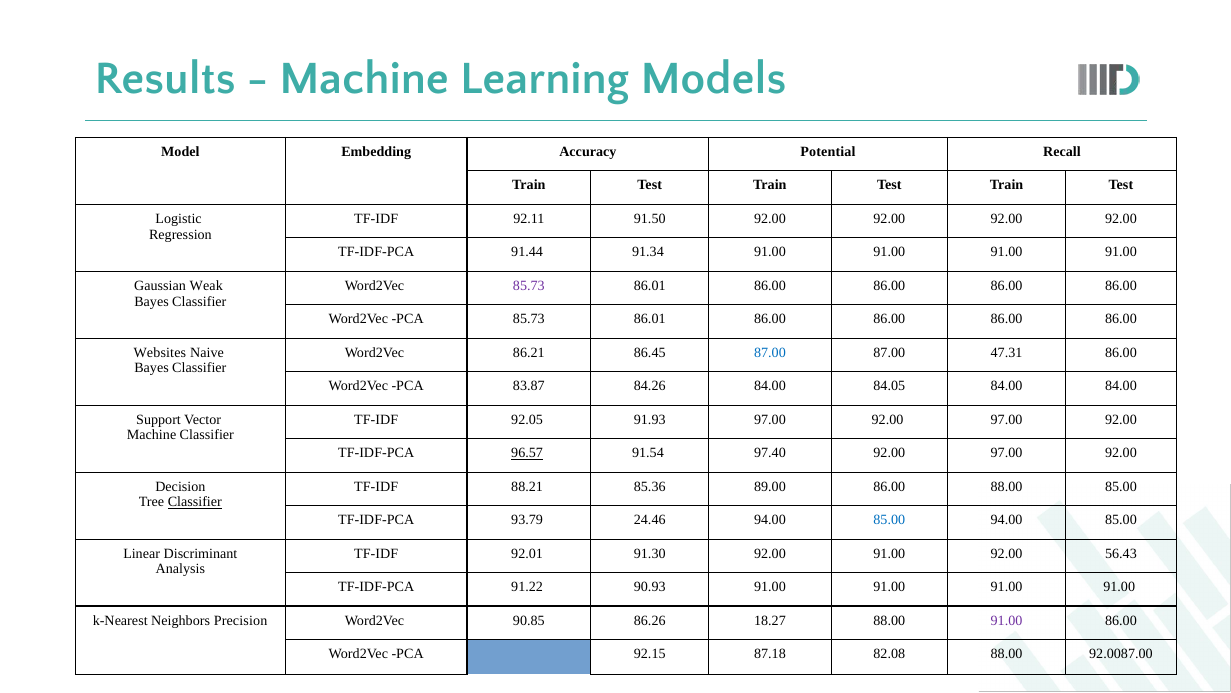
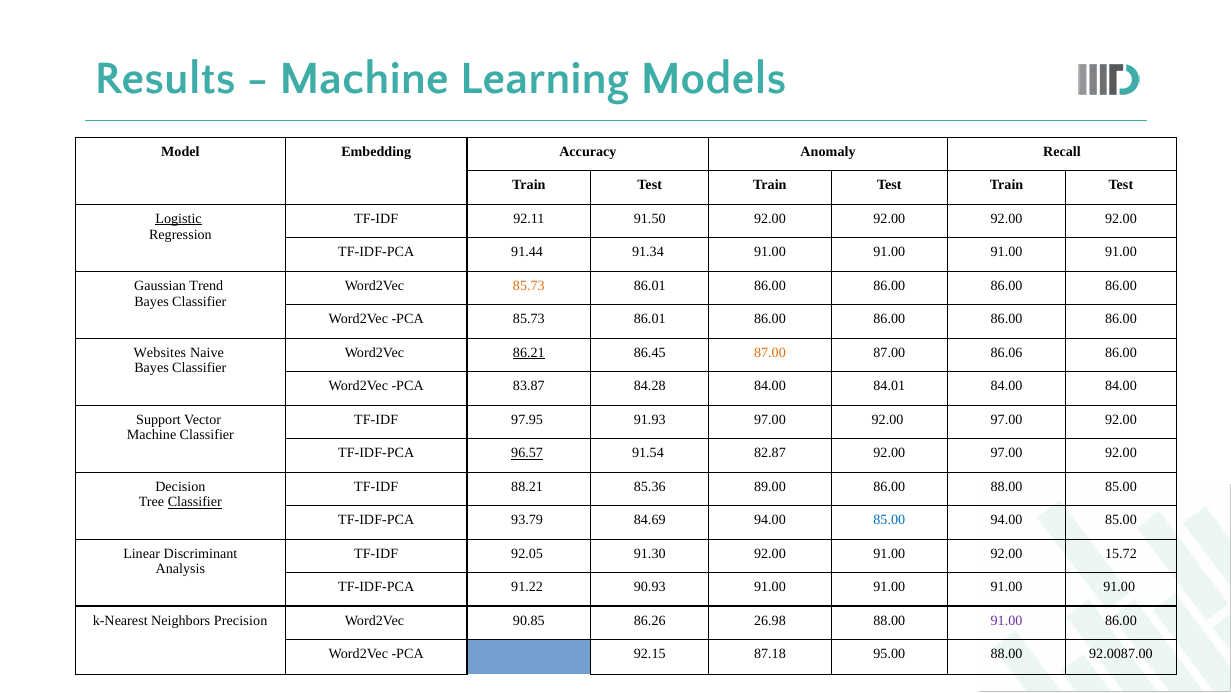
Potential: Potential -> Anomaly
Logistic underline: none -> present
Weak: Weak -> Trend
85.73 at (529, 285) colour: purple -> orange
86.21 underline: none -> present
87.00 at (770, 352) colour: blue -> orange
47.31: 47.31 -> 86.06
84.26: 84.26 -> 84.28
84.05: 84.05 -> 84.01
92.05: 92.05 -> 97.95
97.40: 97.40 -> 82.87
24.46: 24.46 -> 84.69
92.01: 92.01 -> 92.05
56.43: 56.43 -> 15.72
18.27: 18.27 -> 26.98
82.08: 82.08 -> 95.00
